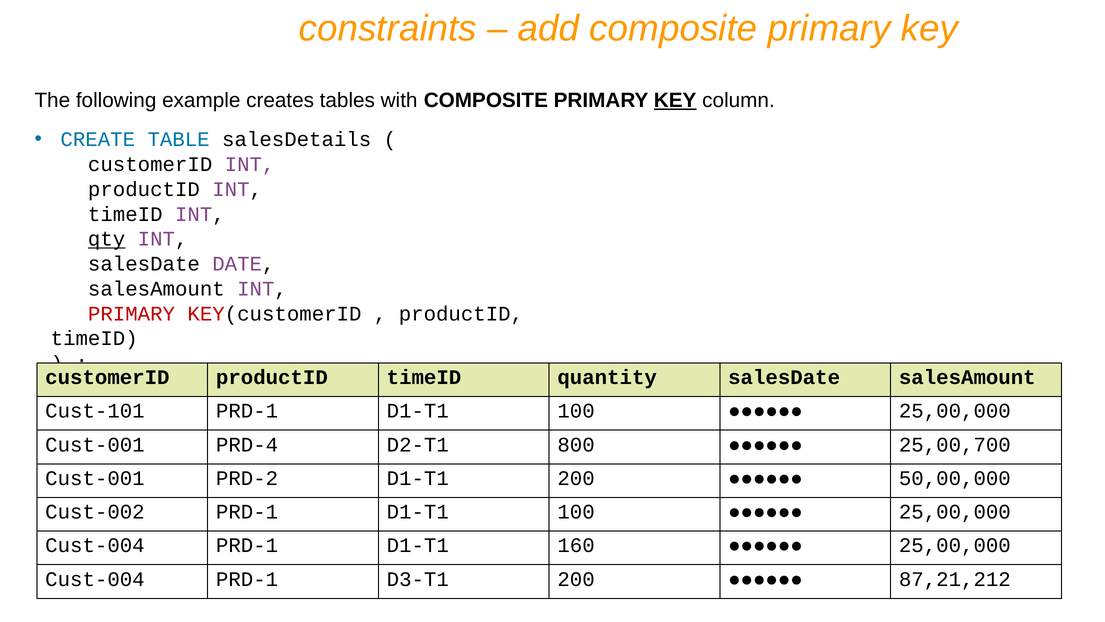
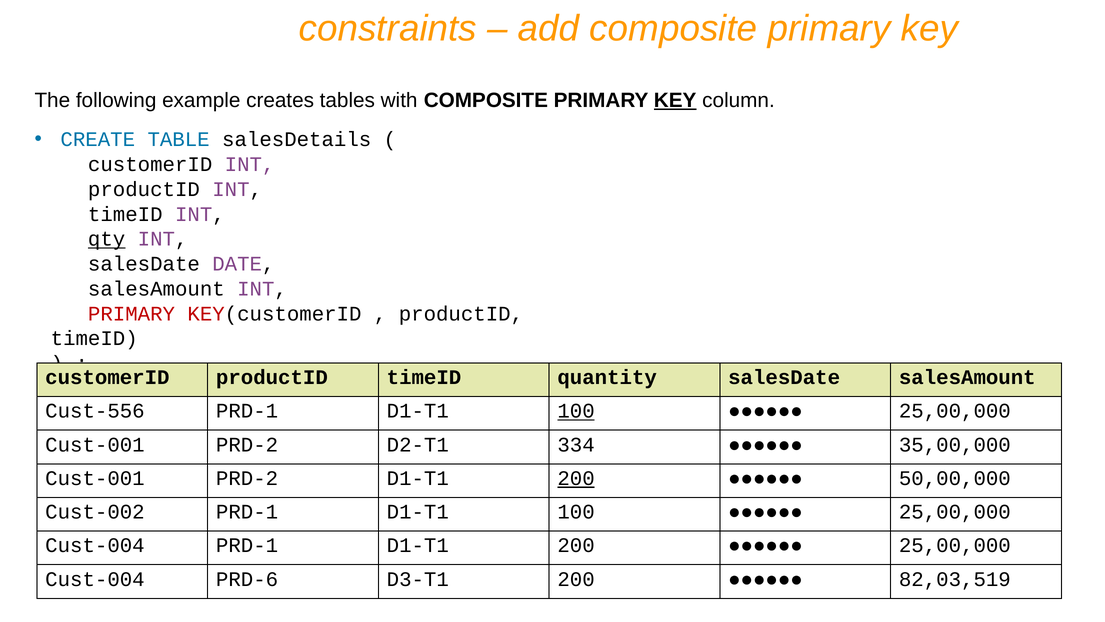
Cust-101: Cust-101 -> Cust-556
100 at (576, 411) underline: none -> present
PRD-4 at (247, 444): PRD-4 -> PRD-2
800: 800 -> 334
25,00,700: 25,00,700 -> 35,00,000
200 at (576, 478) underline: none -> present
PRD-1 D1-T1 160: 160 -> 200
PRD-1 at (247, 579): PRD-1 -> PRD-6
87,21,212: 87,21,212 -> 82,03,519
